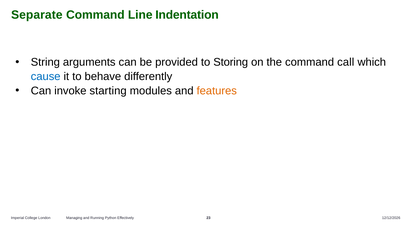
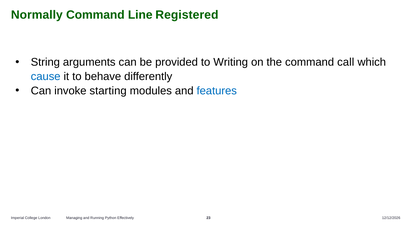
Separate: Separate -> Normally
Indentation: Indentation -> Registered
Storing: Storing -> Writing
features colour: orange -> blue
